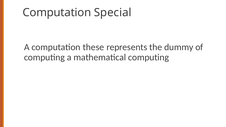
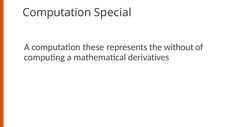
dummy: dummy -> without
mathematical computing: computing -> derivatives
